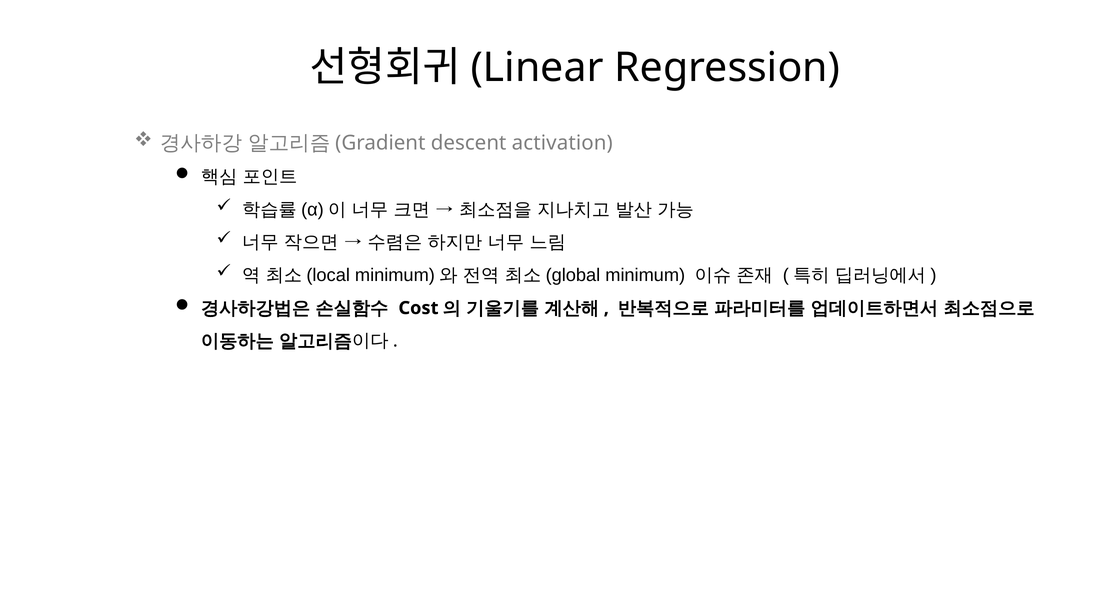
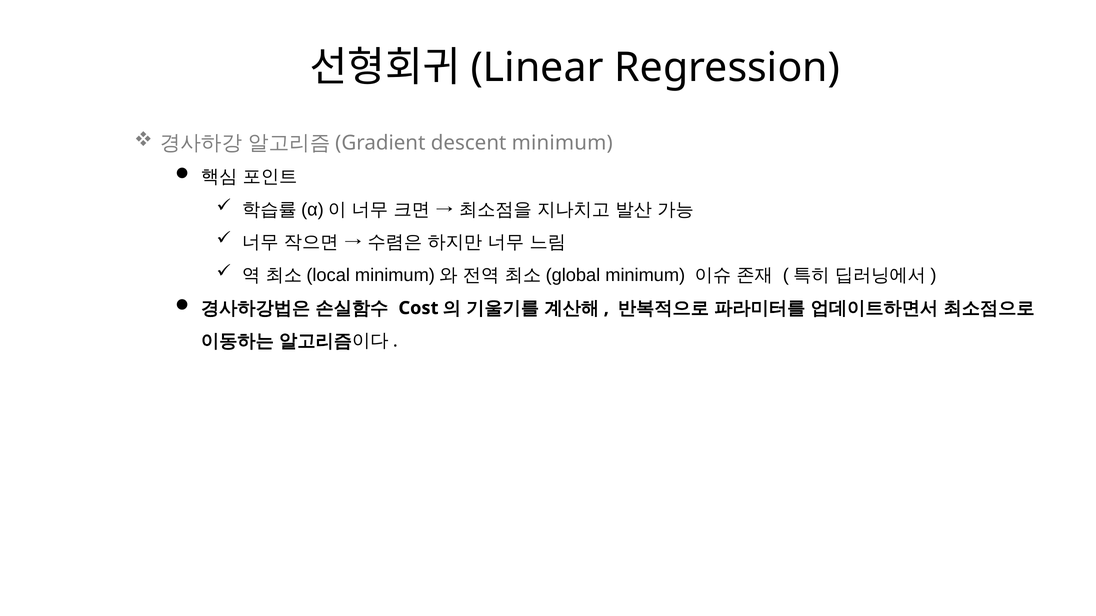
descent activation: activation -> minimum
